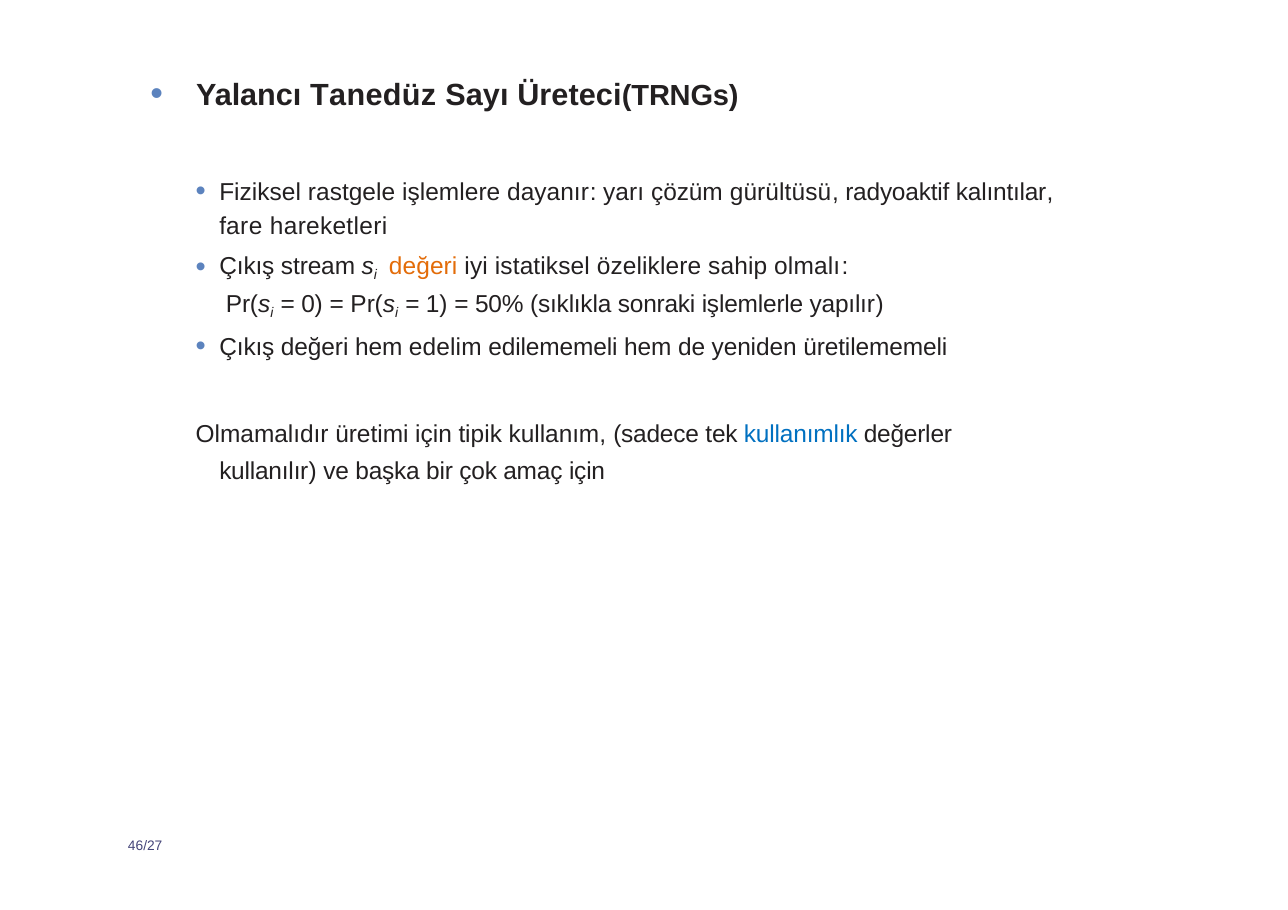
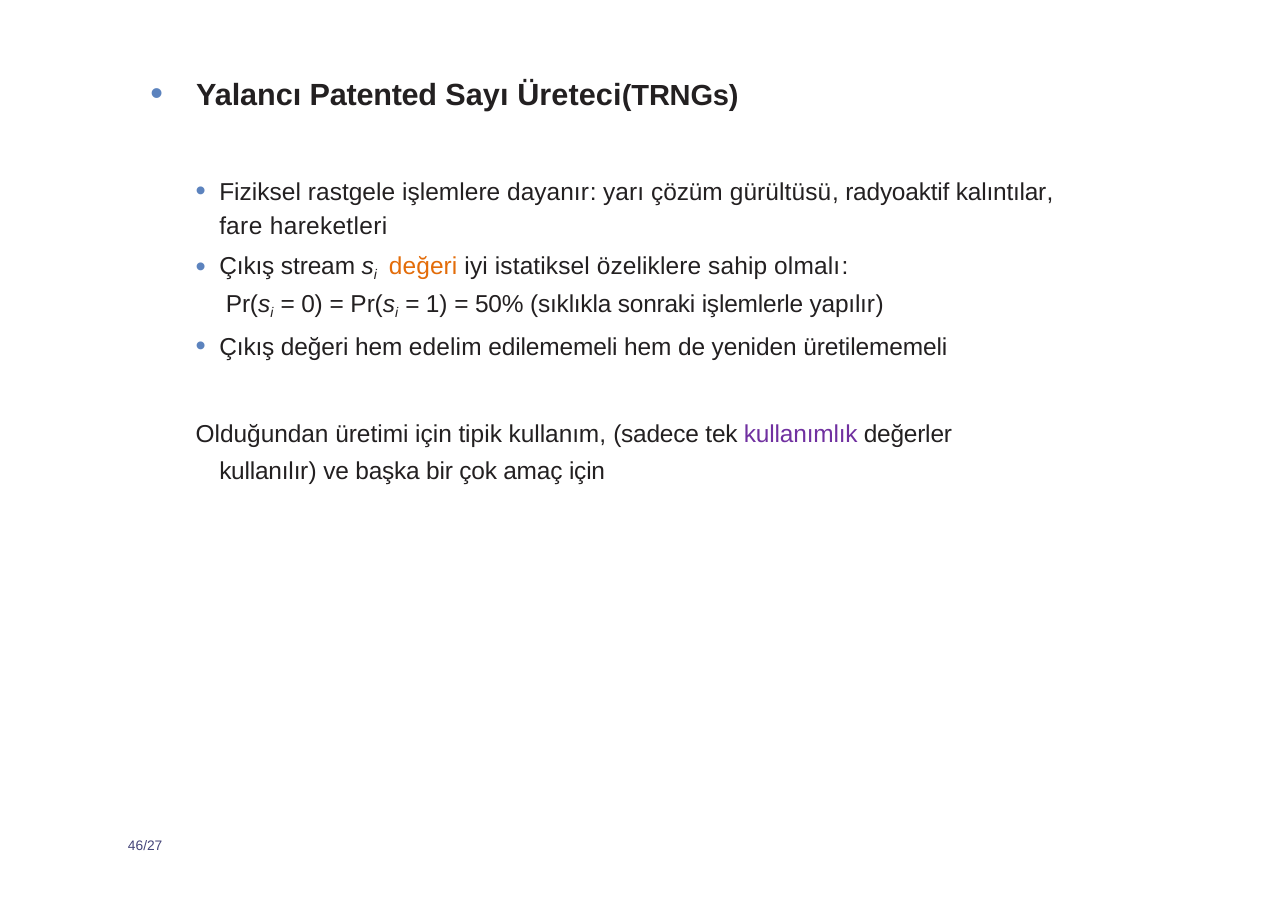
Tanedüz: Tanedüz -> Patented
Olmamalıdır: Olmamalıdır -> Olduğundan
kullanımlık colour: blue -> purple
